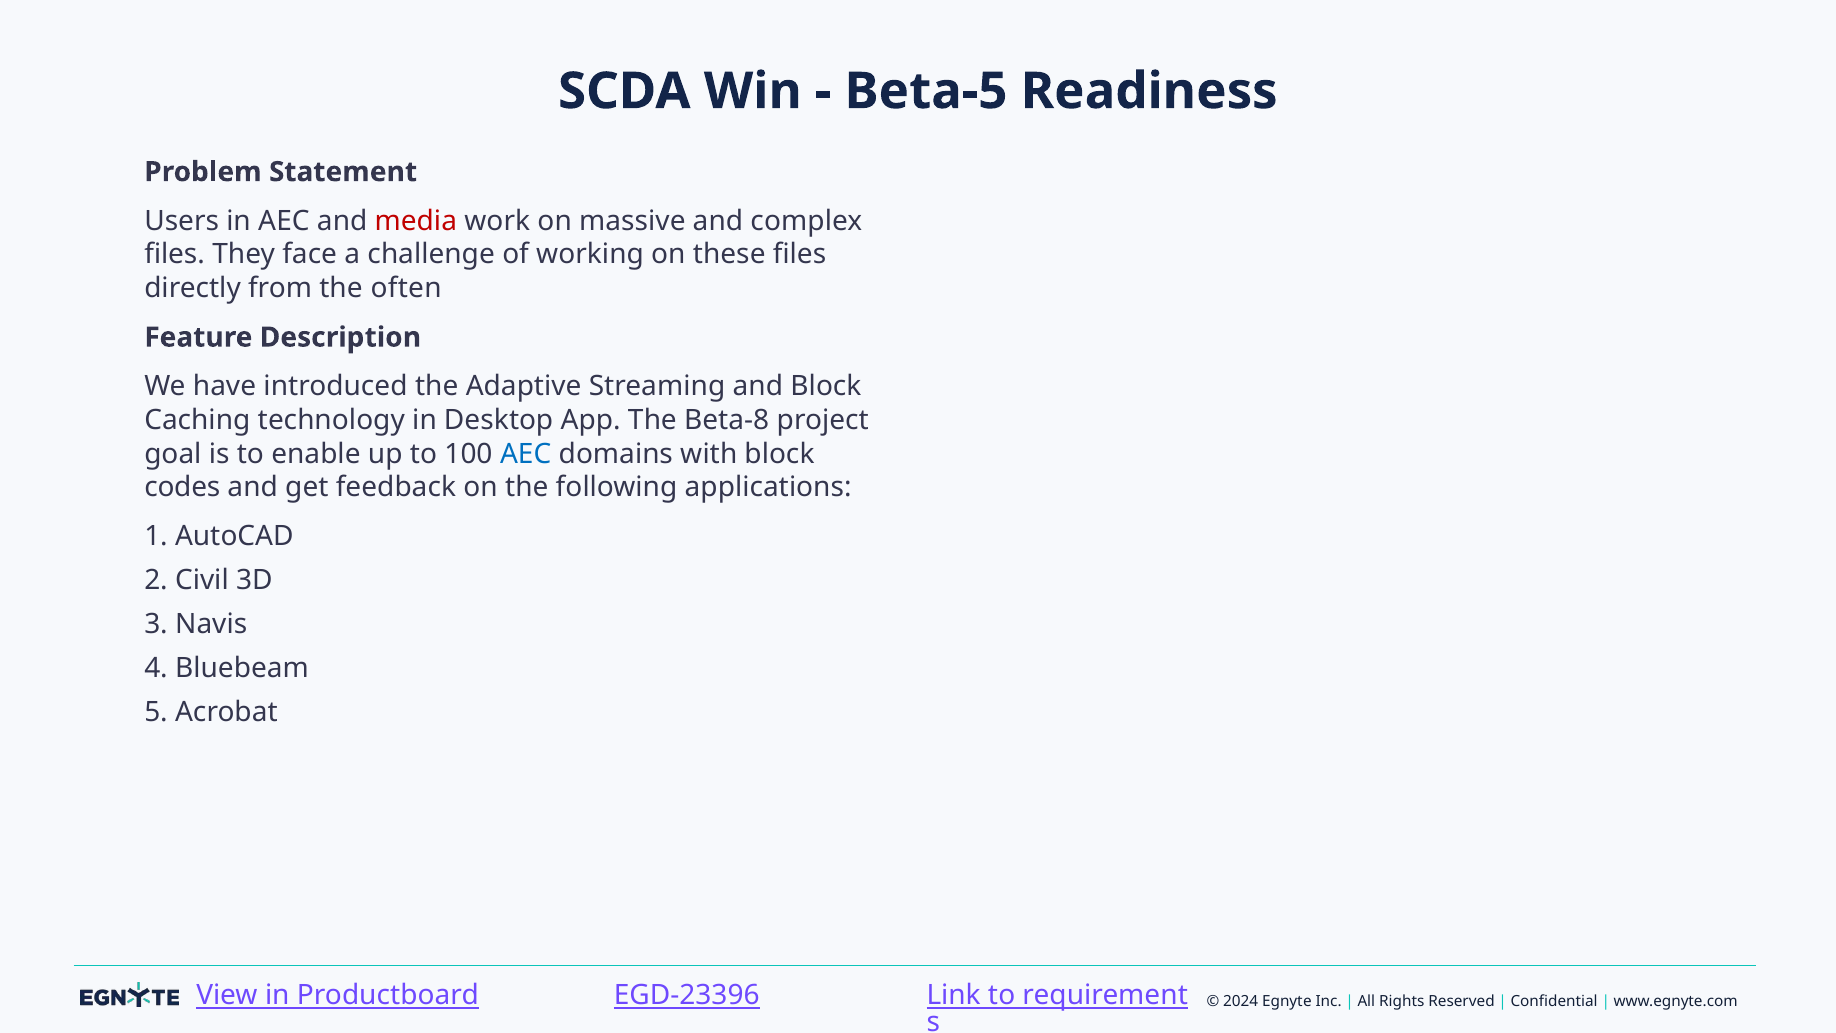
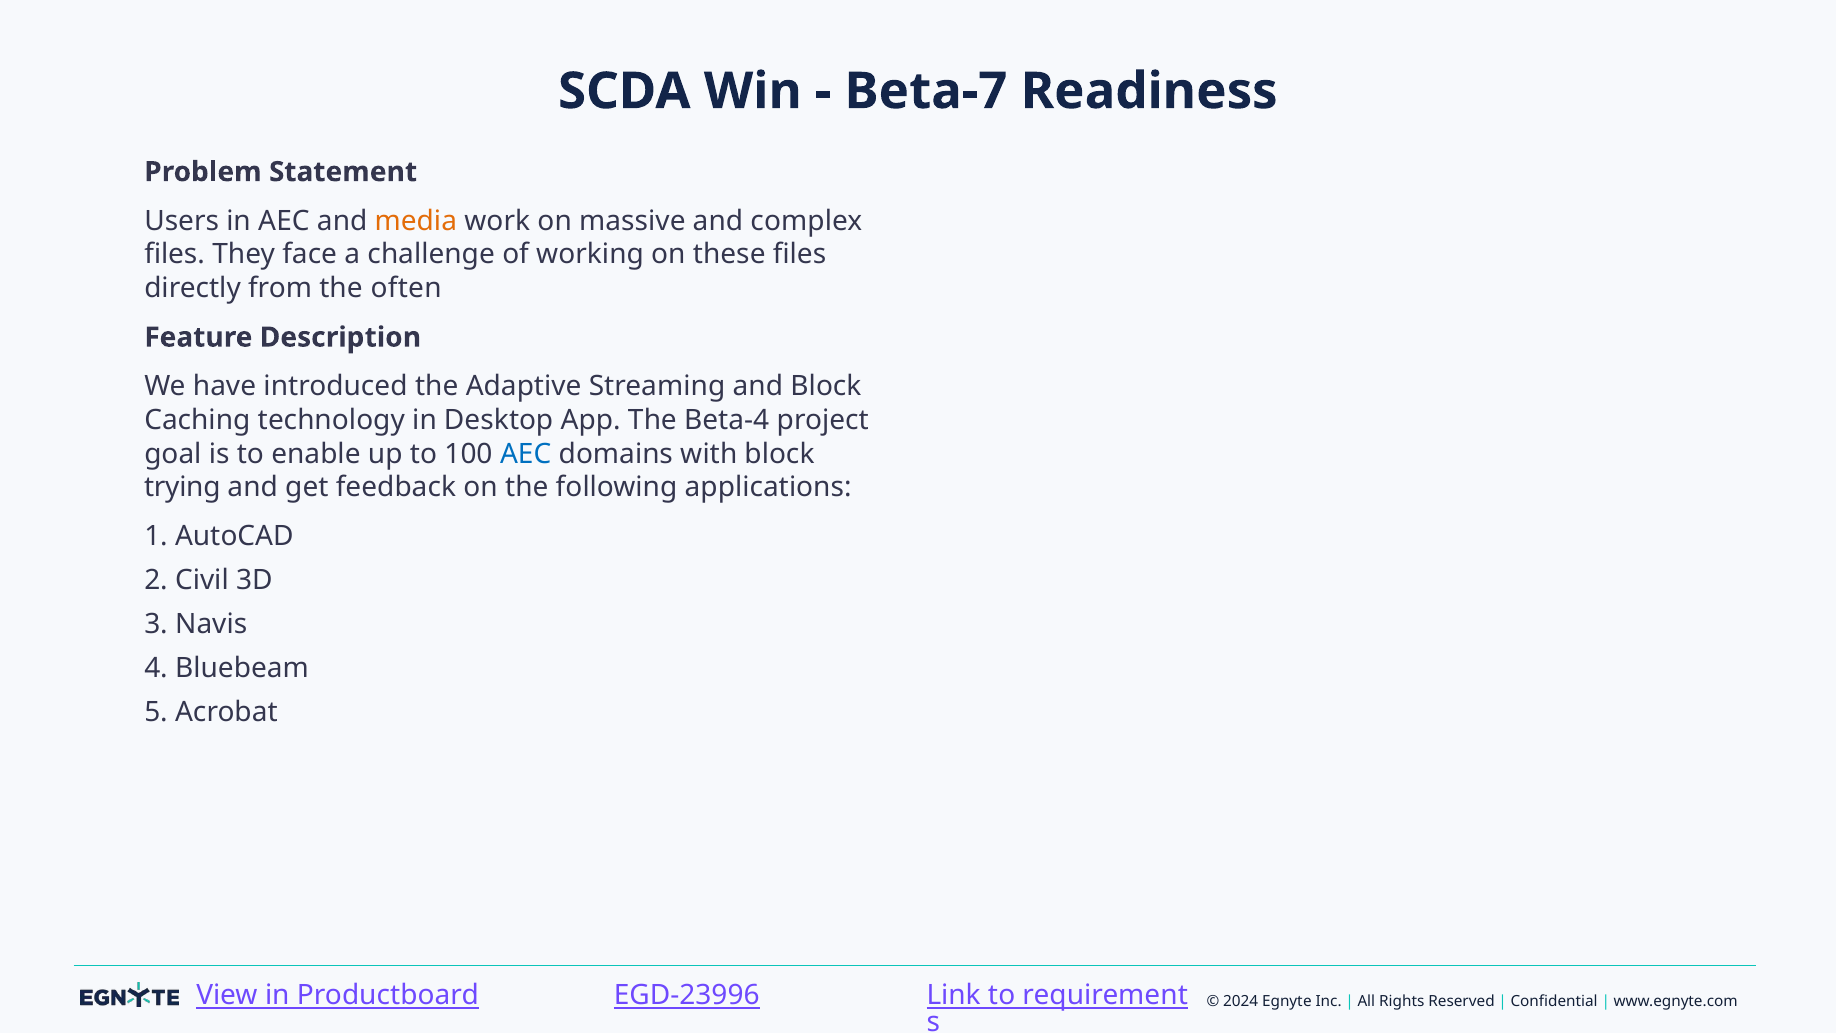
Beta-5: Beta-5 -> Beta-7
media colour: red -> orange
Beta-8: Beta-8 -> Beta-4
codes: codes -> trying
EGD-23396: EGD-23396 -> EGD-23996
